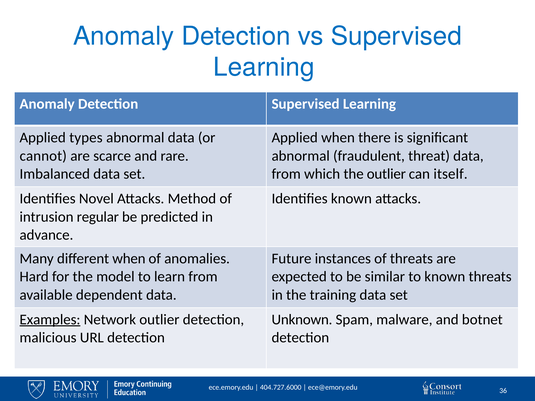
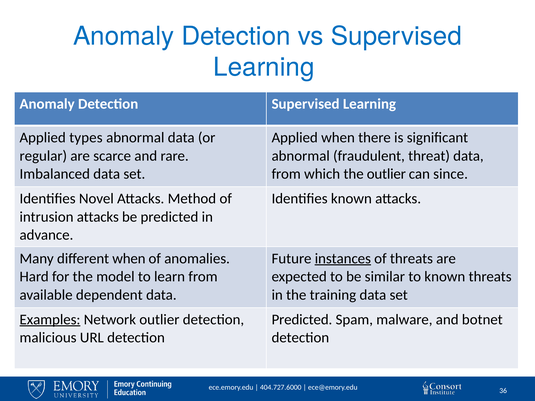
cannot: cannot -> regular
itself: itself -> since
intrusion regular: regular -> attacks
instances underline: none -> present
Unknown at (302, 320): Unknown -> Predicted
